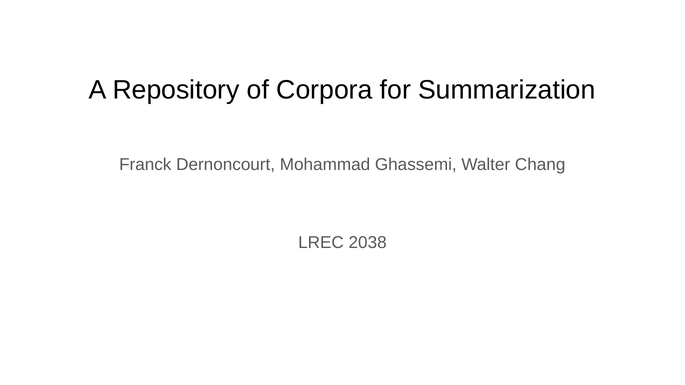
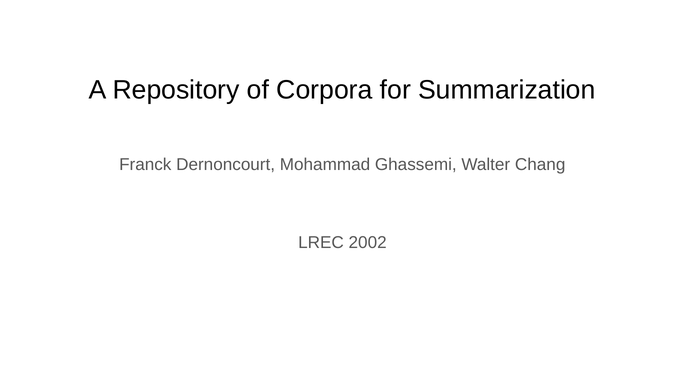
2038: 2038 -> 2002
